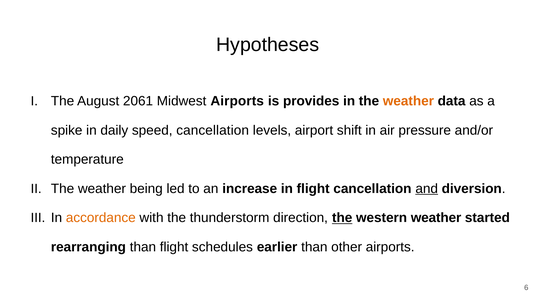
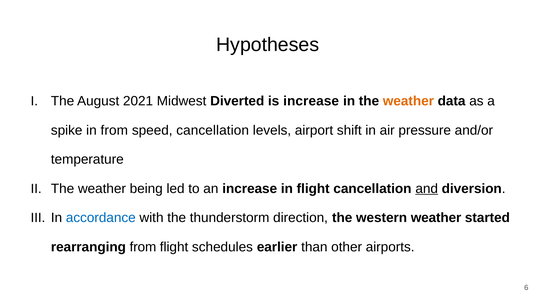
2061: 2061 -> 2021
Midwest Airports: Airports -> Diverted
is provides: provides -> increase
in daily: daily -> from
accordance colour: orange -> blue
the at (342, 218) underline: present -> none
rearranging than: than -> from
